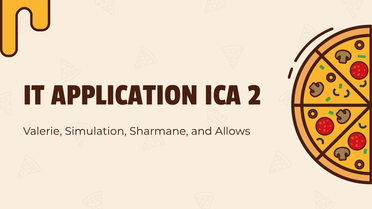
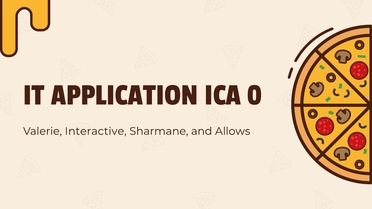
2: 2 -> 0
Simulation: Simulation -> Interactive
